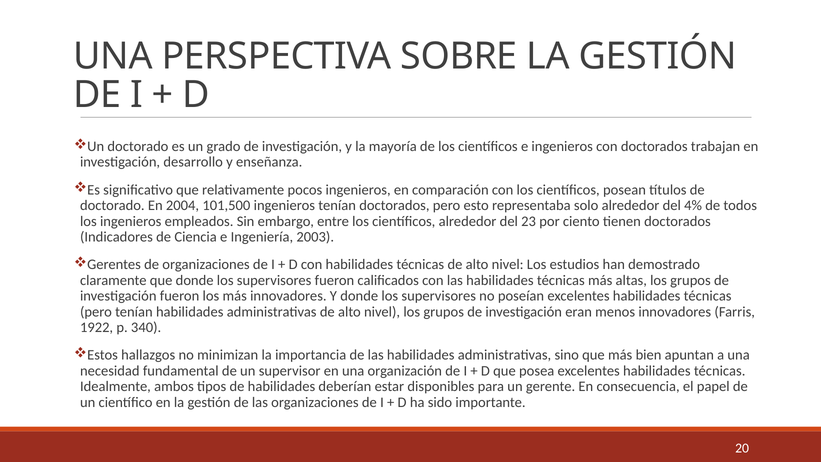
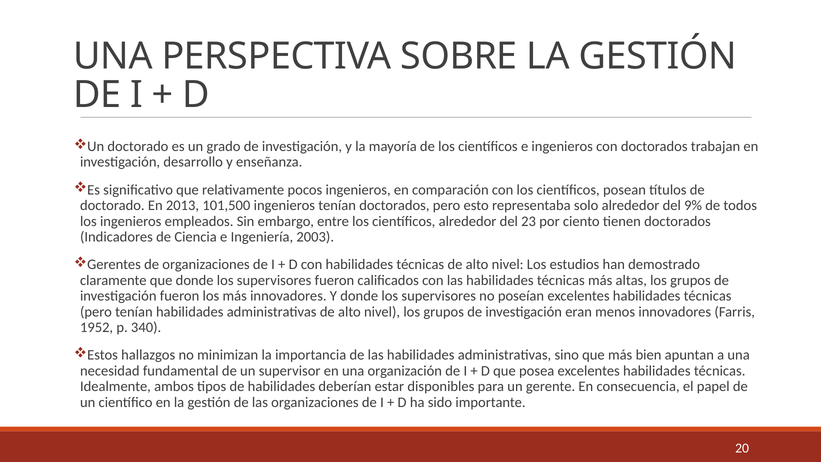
2004: 2004 -> 2013
4%: 4% -> 9%
1922: 1922 -> 1952
